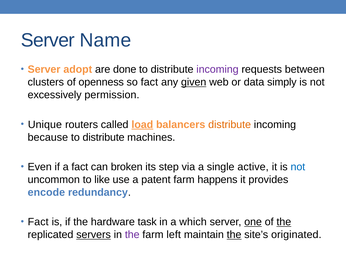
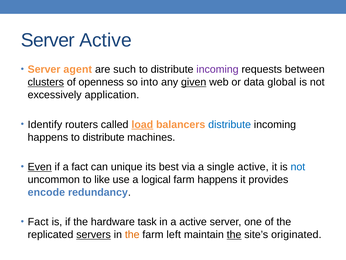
Server Name: Name -> Active
adopt: adopt -> agent
done: done -> such
clusters underline: none -> present
so fact: fact -> into
simply: simply -> global
permission: permission -> application
Unique: Unique -> Identify
distribute at (230, 124) colour: orange -> blue
because at (48, 137): because -> happens
Even underline: none -> present
broken: broken -> unique
step: step -> best
patent: patent -> logical
a which: which -> active
one underline: present -> none
the at (284, 222) underline: present -> none
the at (132, 234) colour: purple -> orange
